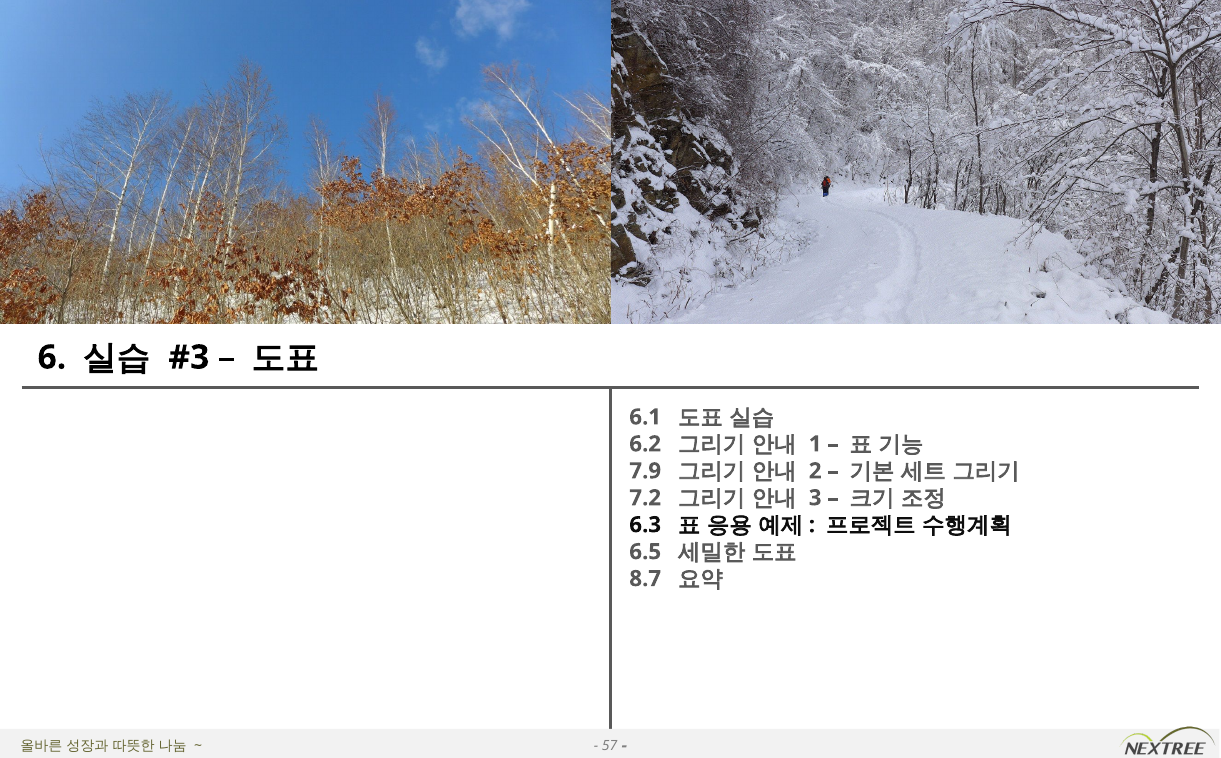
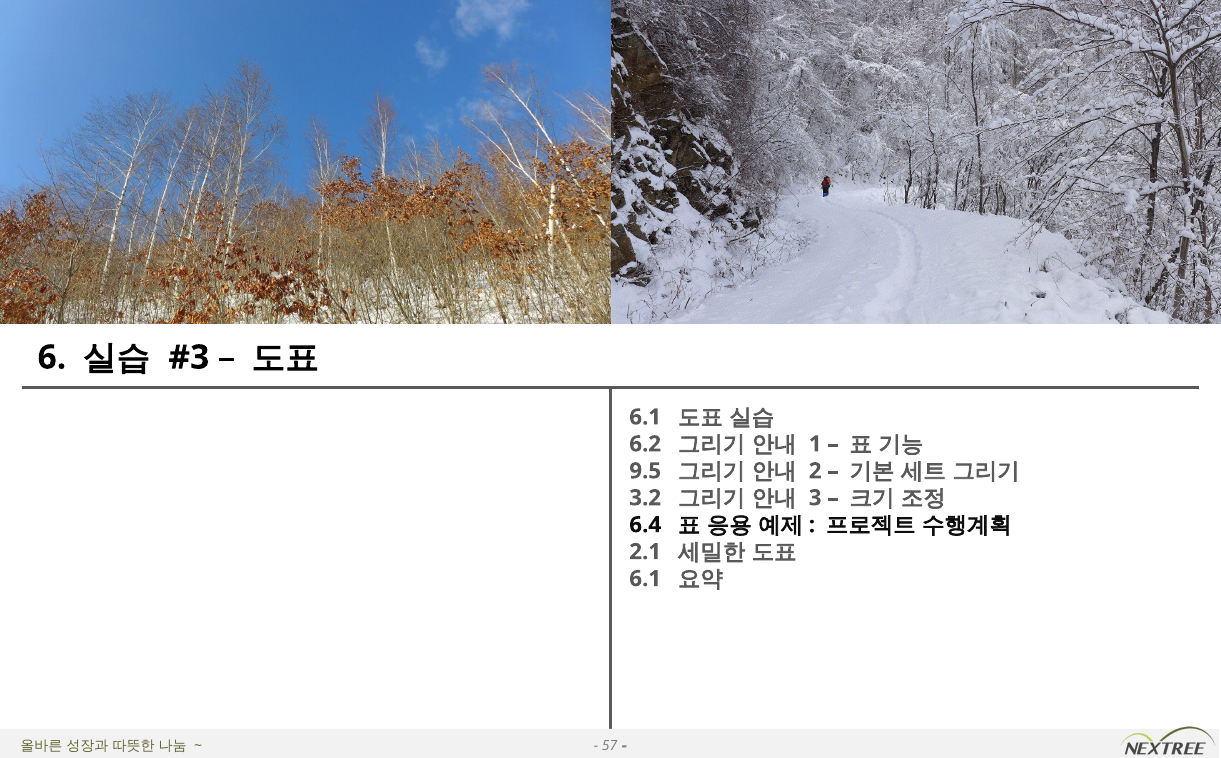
7.9: 7.9 -> 9.5
7.2: 7.2 -> 3.2
6.3: 6.3 -> 6.4
6.5: 6.5 -> 2.1
8.7 at (645, 579): 8.7 -> 6.1
